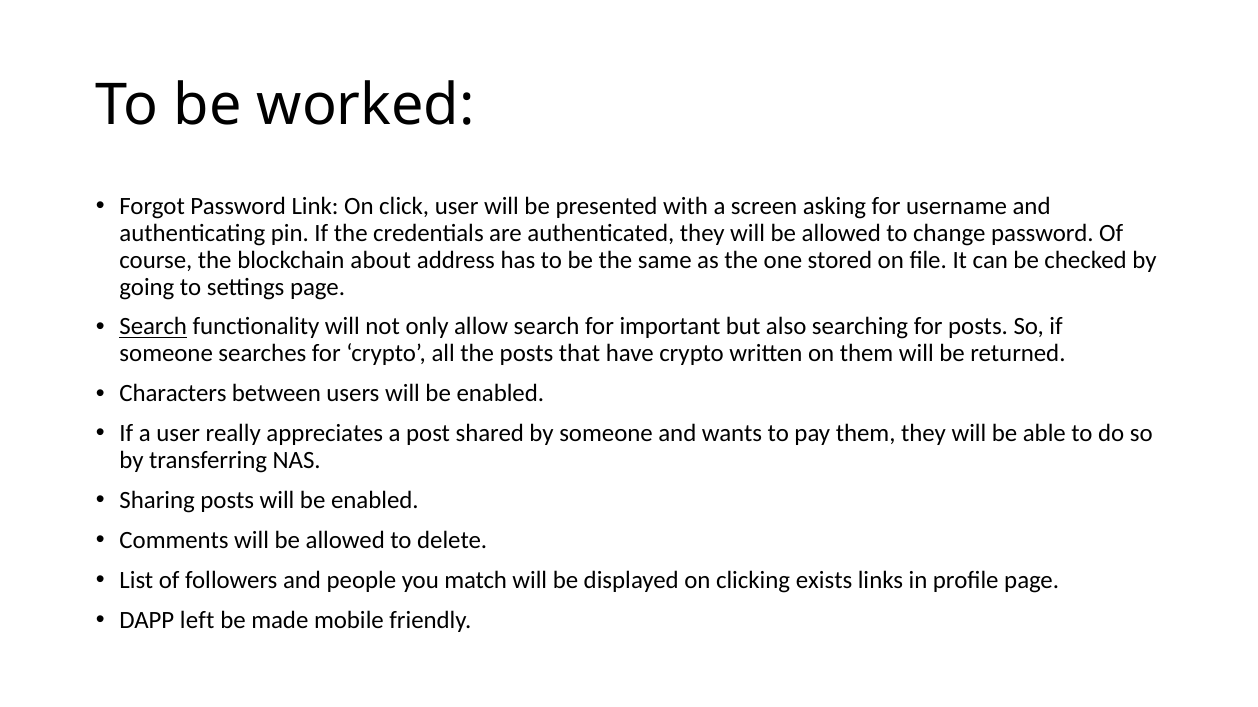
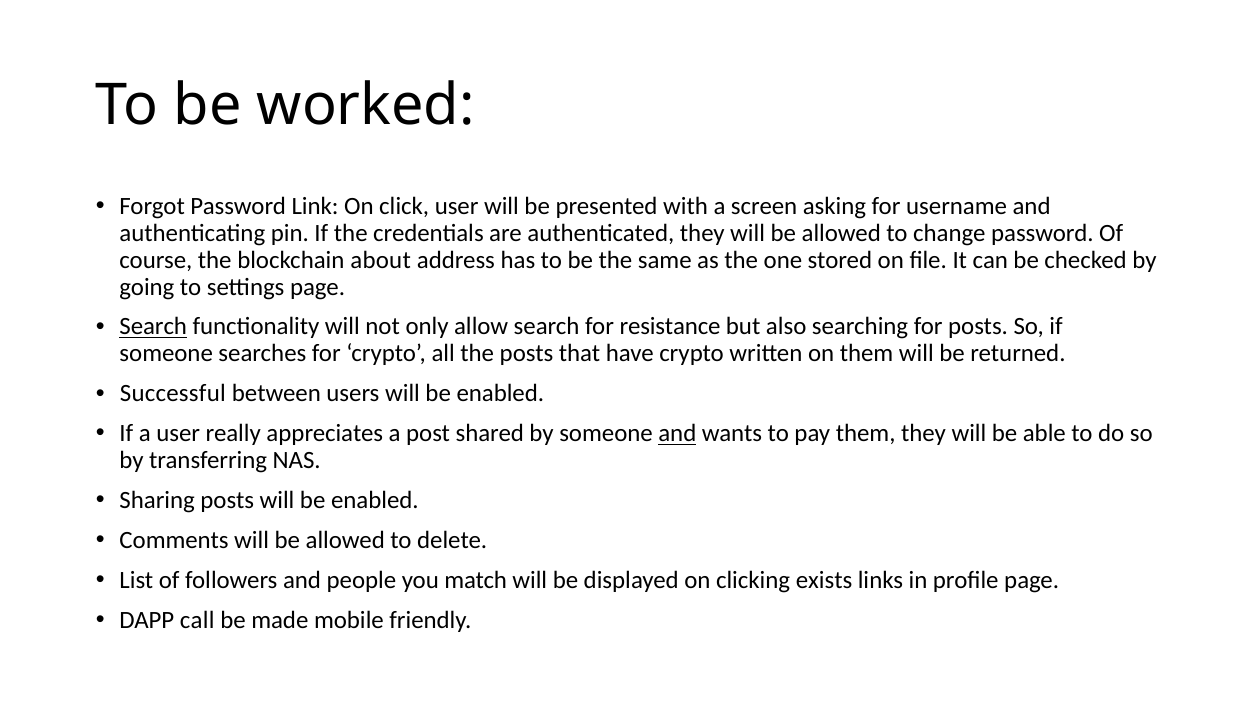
important: important -> resistance
Characters: Characters -> Successful
and at (677, 434) underline: none -> present
left: left -> call
